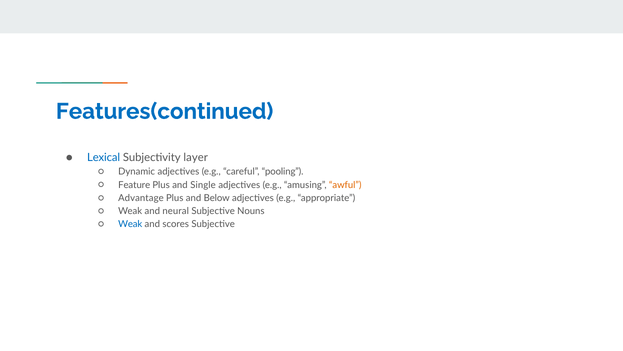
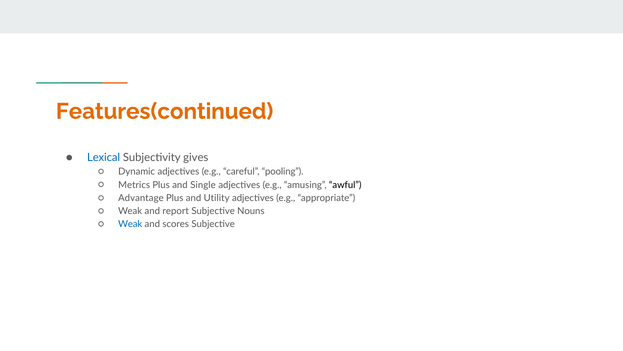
Features(continued colour: blue -> orange
layer: layer -> gives
Feature: Feature -> Metrics
awful colour: orange -> black
Below: Below -> Utility
neural: neural -> report
